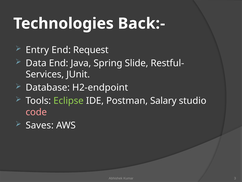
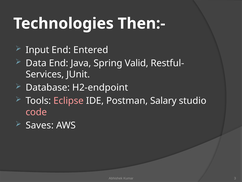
Back:-: Back:- -> Then:-
Entry: Entry -> Input
Request: Request -> Entered
Slide: Slide -> Valid
Eclipse colour: light green -> pink
